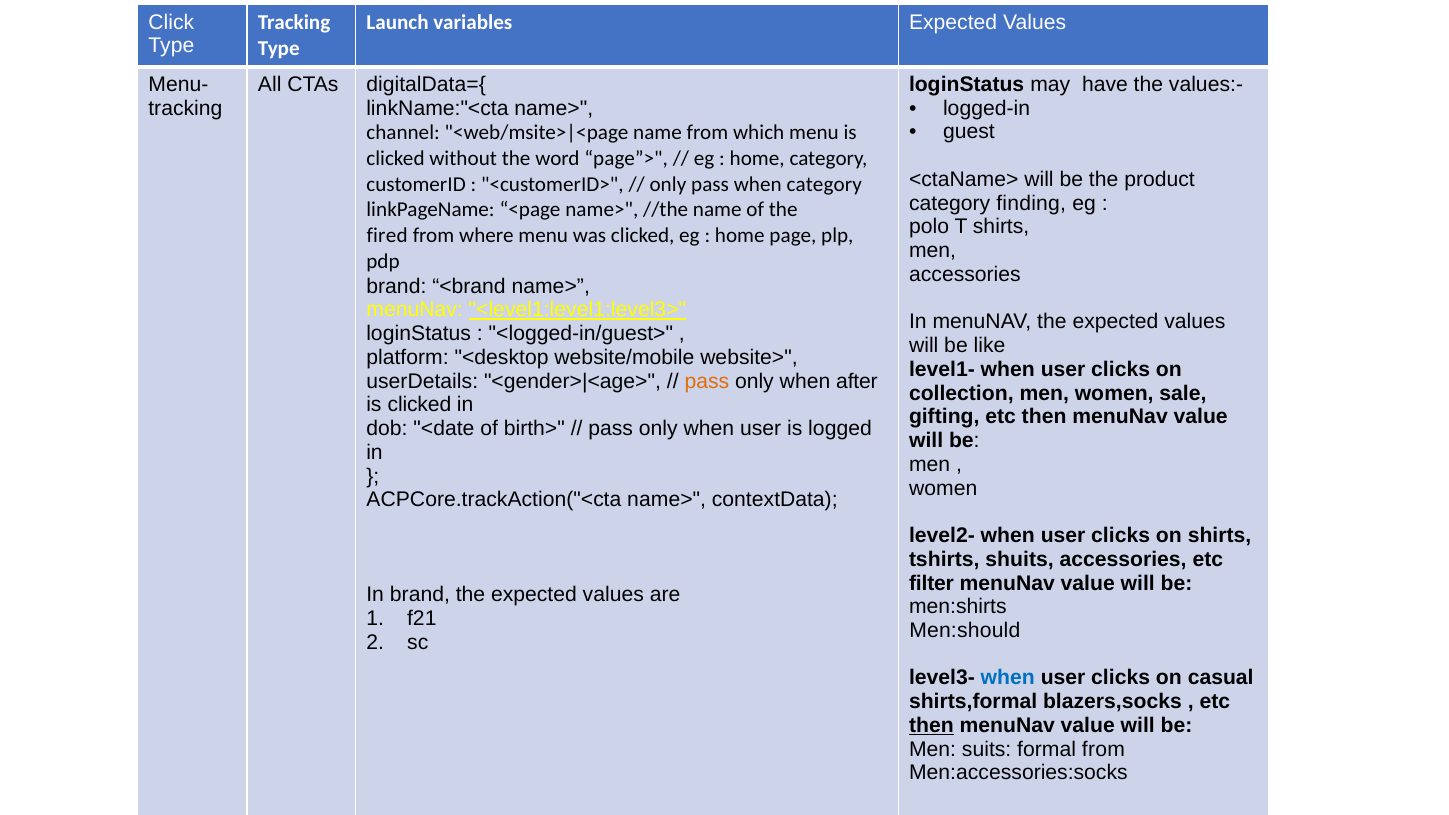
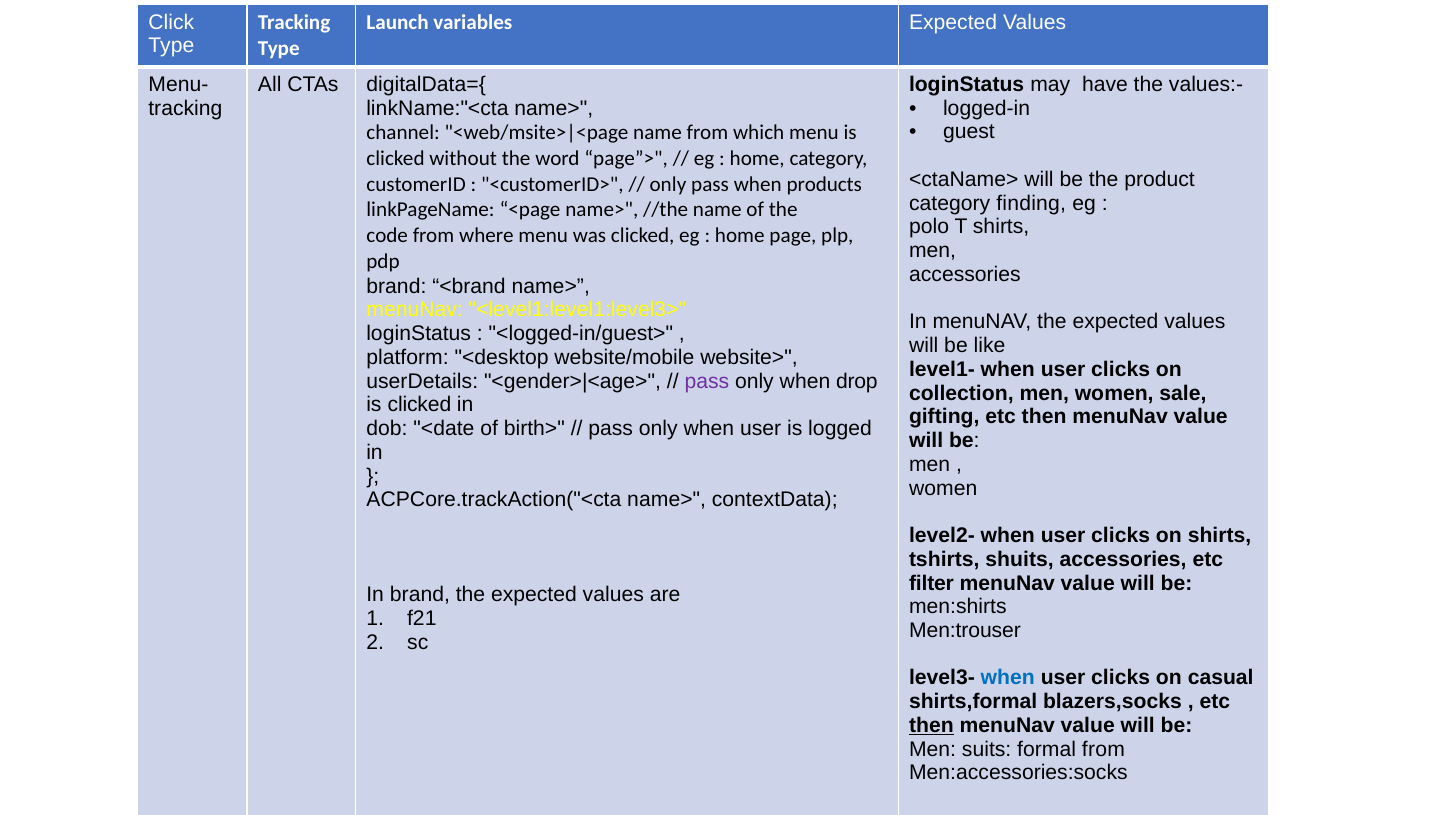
when category: category -> products
fired: fired -> code
<level1:level1:level3> underline: present -> none
pass at (707, 381) colour: orange -> purple
after: after -> drop
Men:should: Men:should -> Men:trouser
